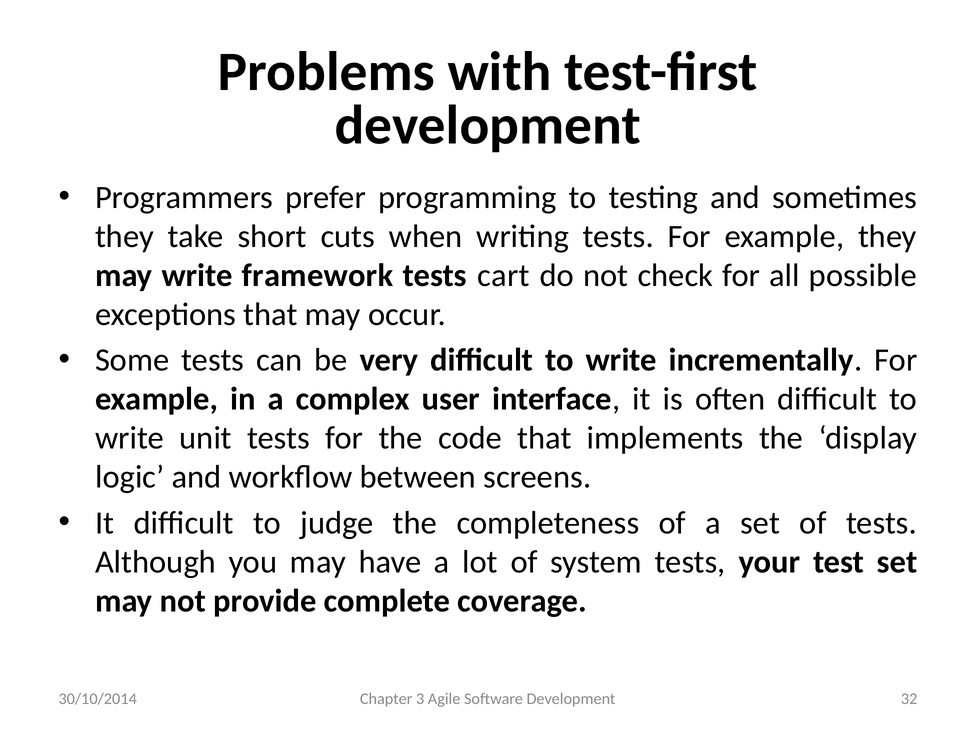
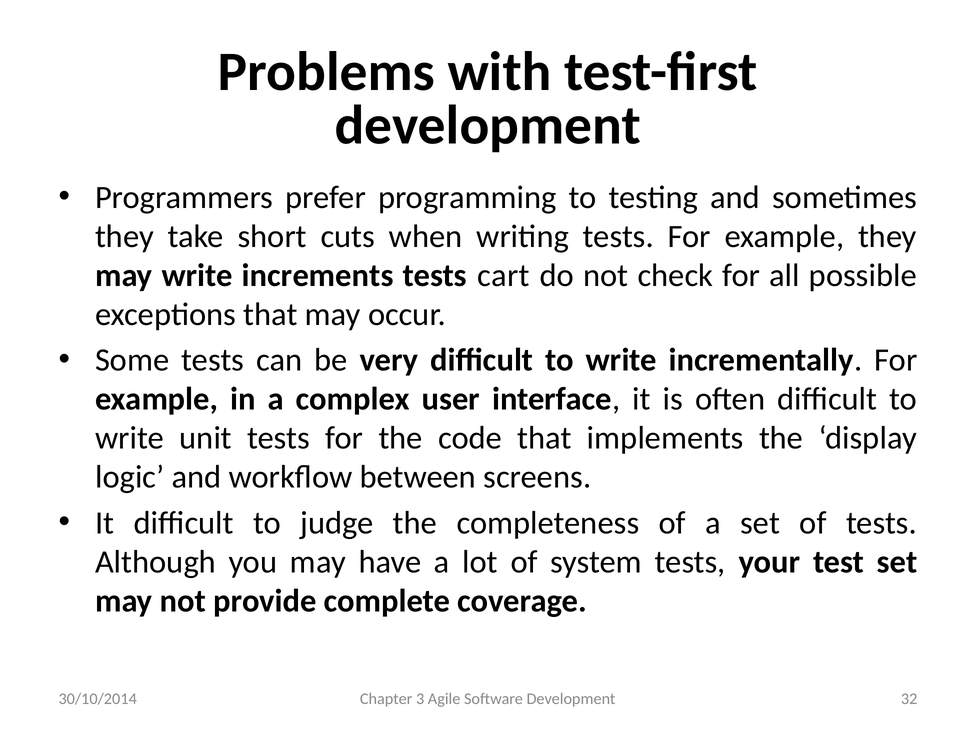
framework: framework -> increments
